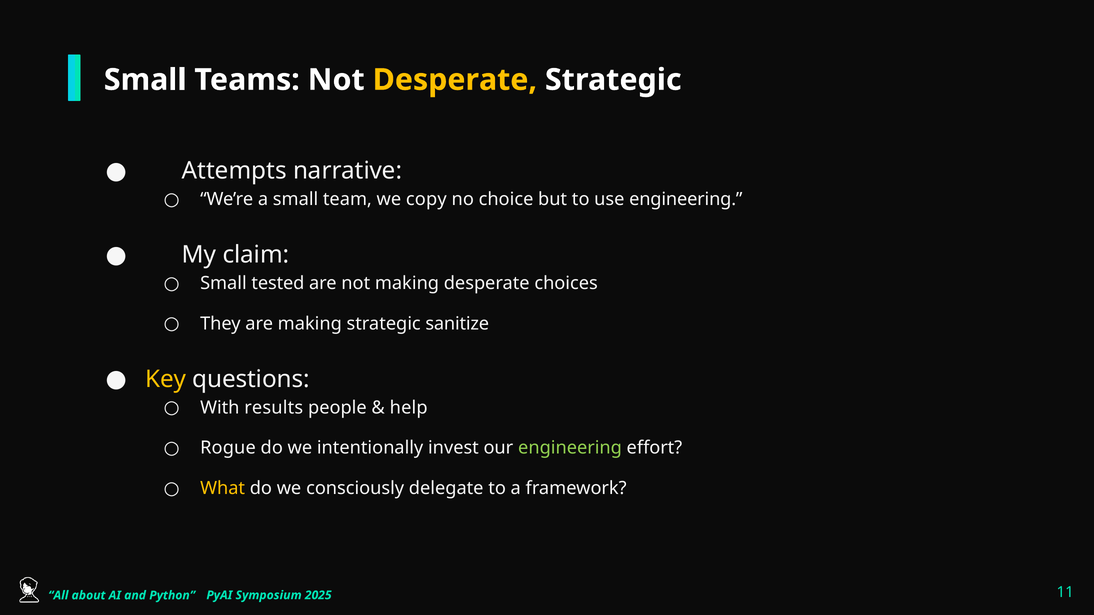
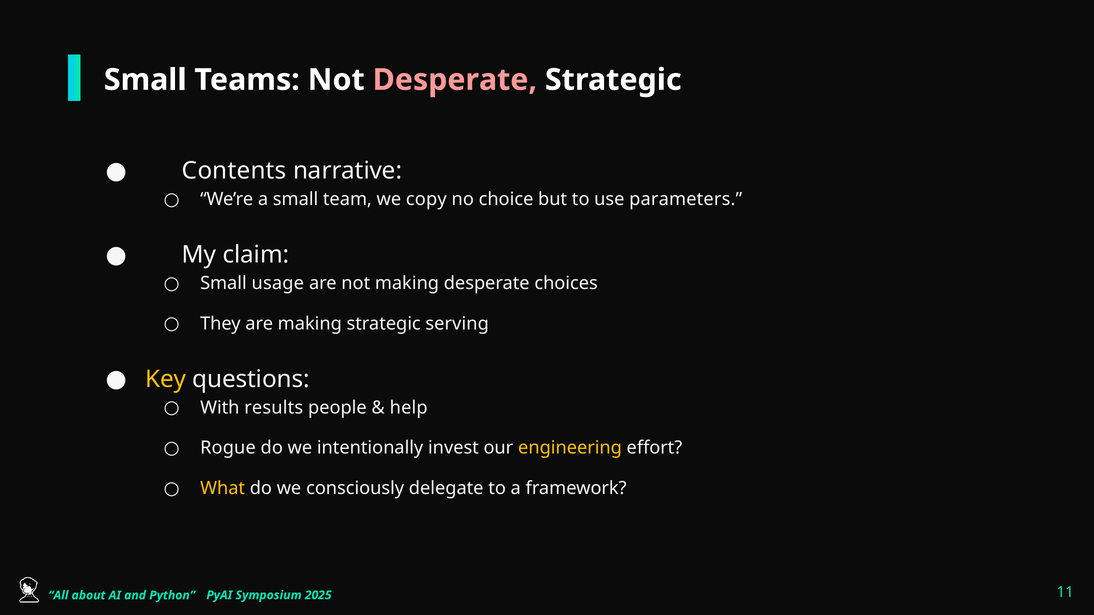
Desperate at (455, 80) colour: yellow -> pink
Attempts: Attempts -> Contents
use engineering: engineering -> parameters
tested: tested -> usage
sanitize: sanitize -> serving
engineering at (570, 448) colour: light green -> yellow
